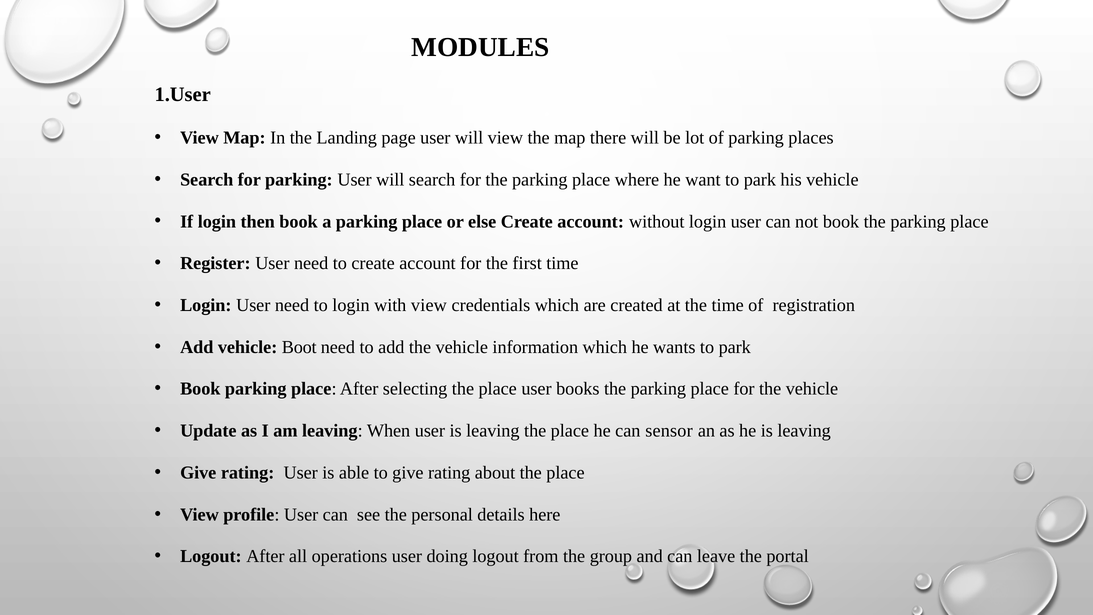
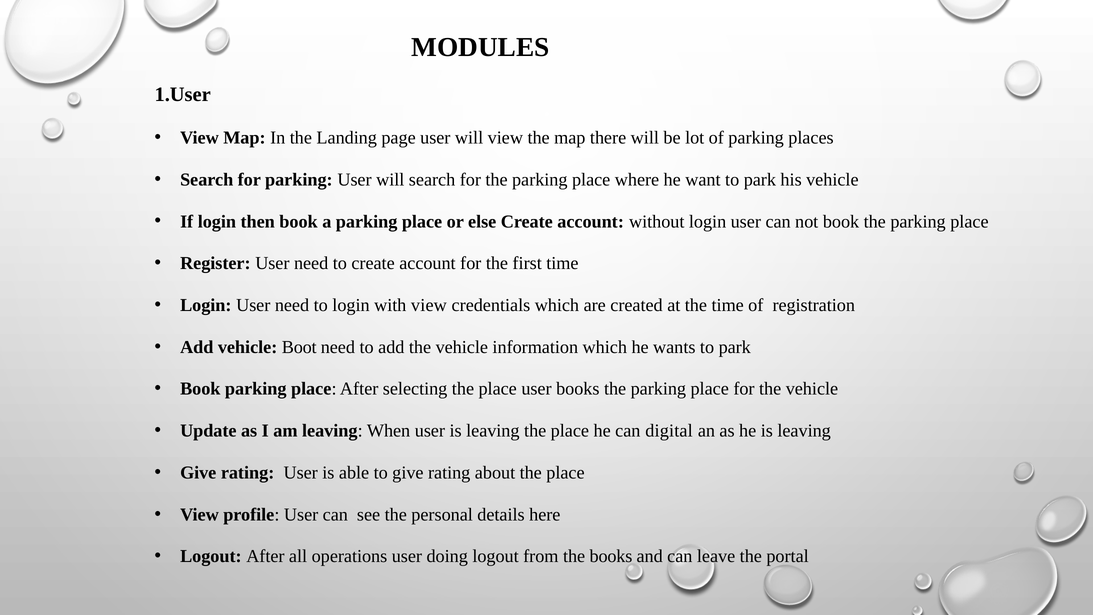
sensor: sensor -> digital
the group: group -> books
